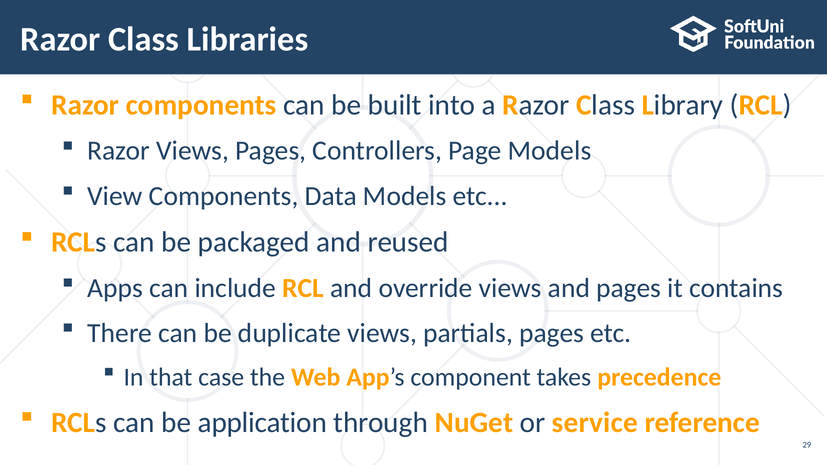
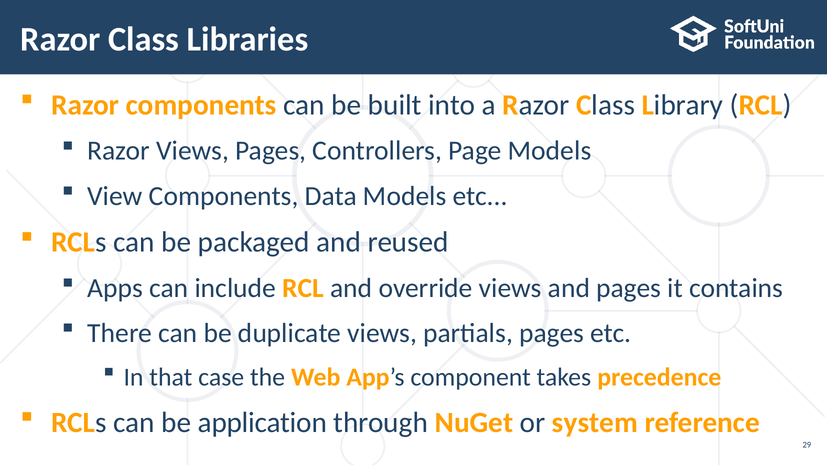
service: service -> system
